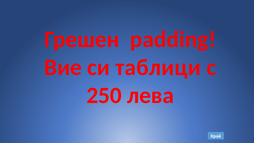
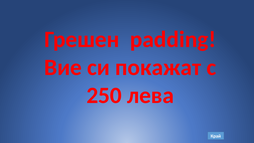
таблици: таблици -> покажат
